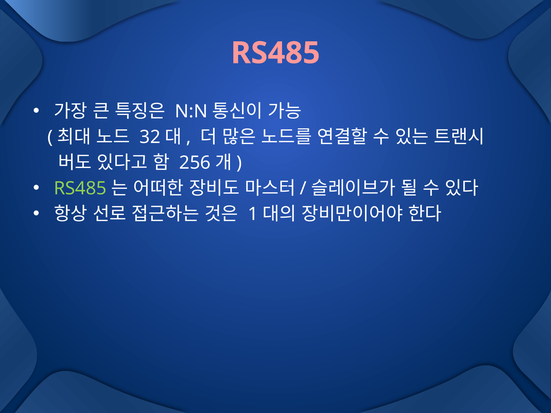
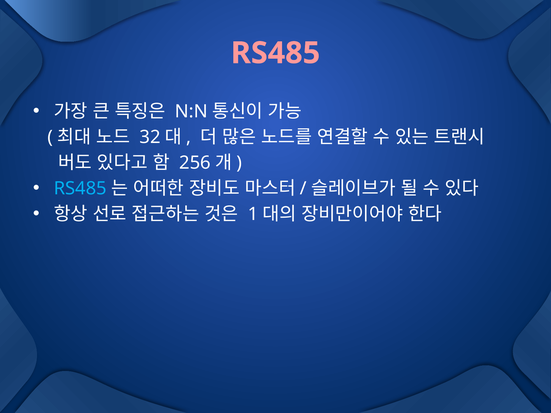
RS485 at (80, 189) colour: light green -> light blue
